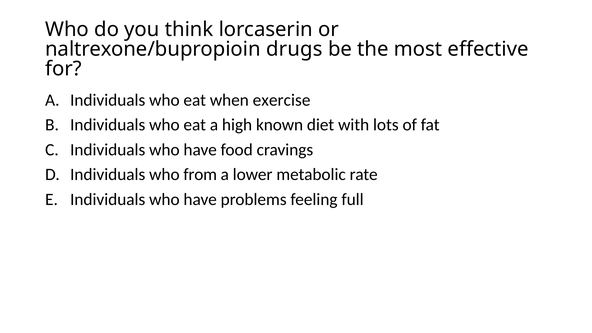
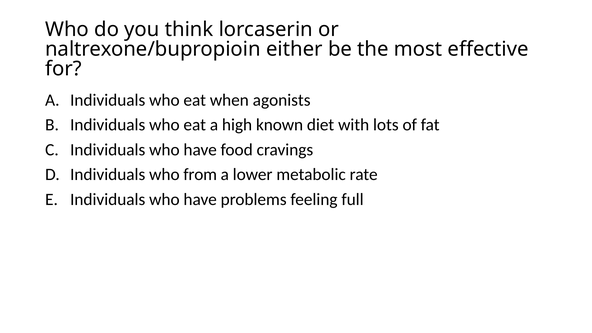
drugs: drugs -> either
exercise: exercise -> agonists
